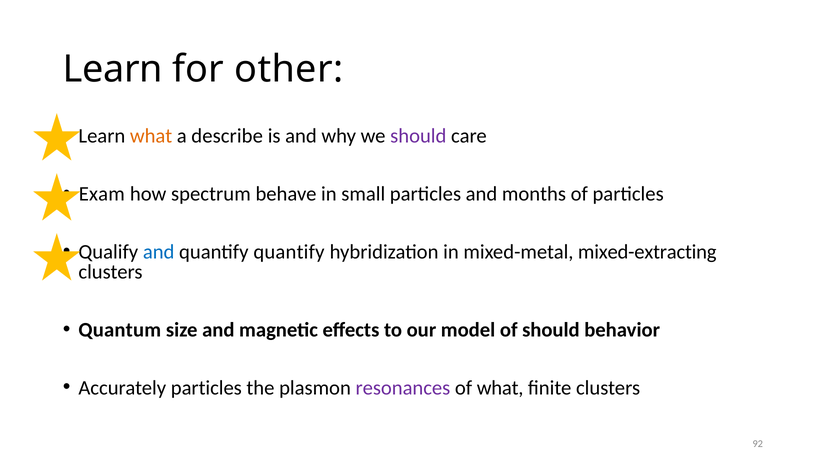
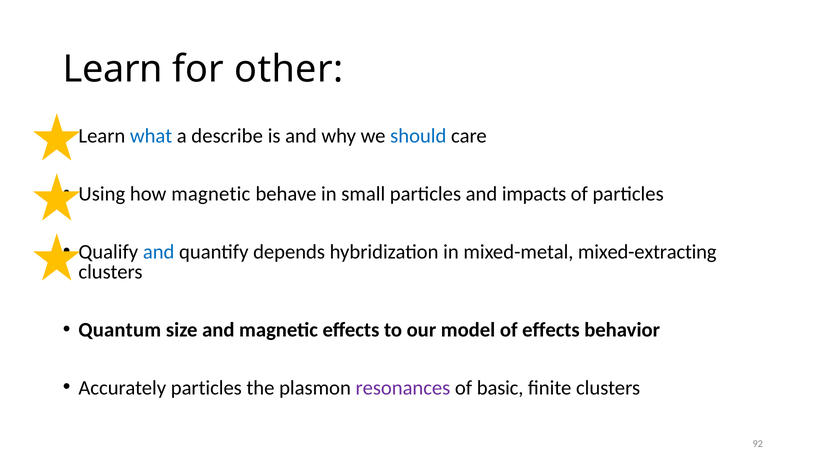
what at (151, 136) colour: orange -> blue
should at (418, 136) colour: purple -> blue
Exam: Exam -> Using
how spectrum: spectrum -> magnetic
months: months -> impacts
quantify quantify: quantify -> depends
of should: should -> effects
of what: what -> basic
